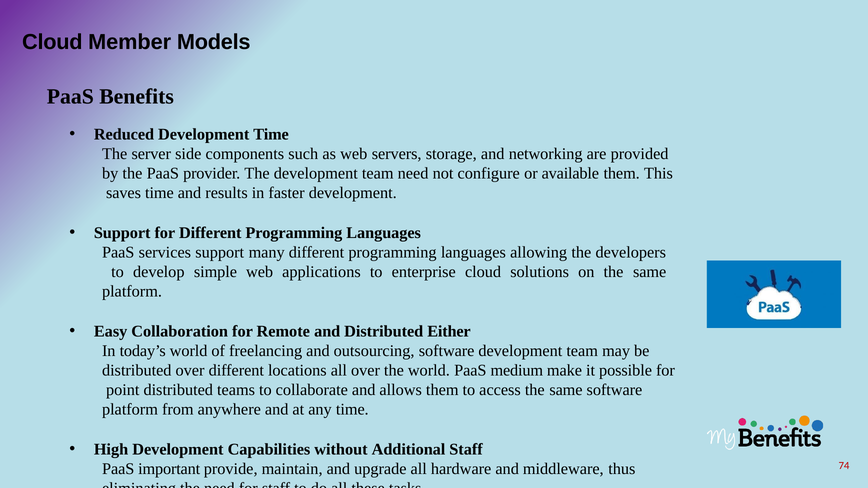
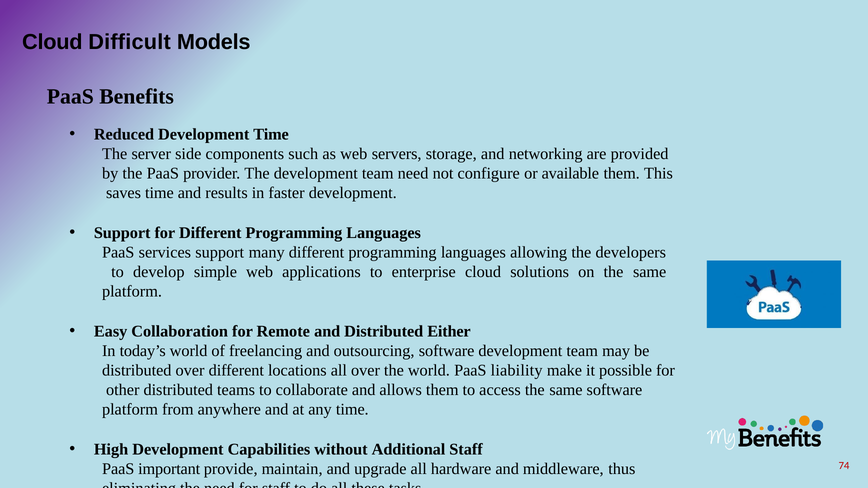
Member: Member -> Difficult
medium: medium -> liability
point: point -> other
